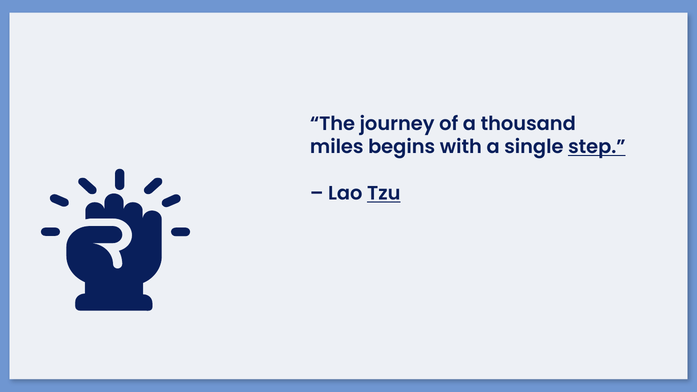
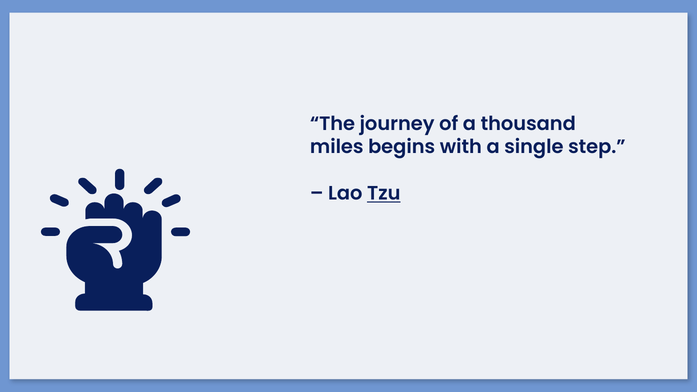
step underline: present -> none
